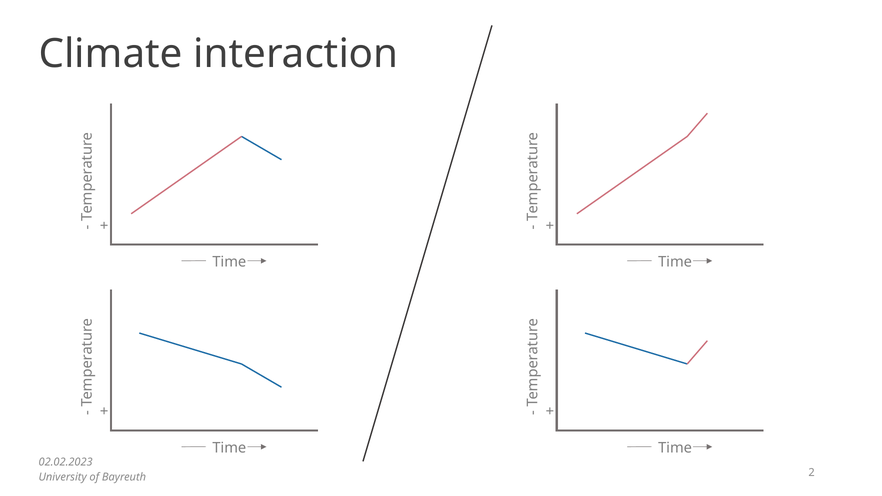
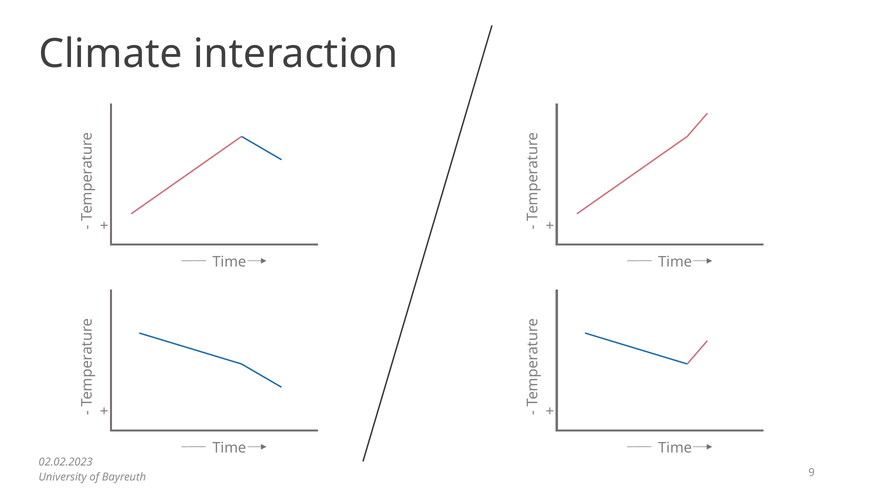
2: 2 -> 9
